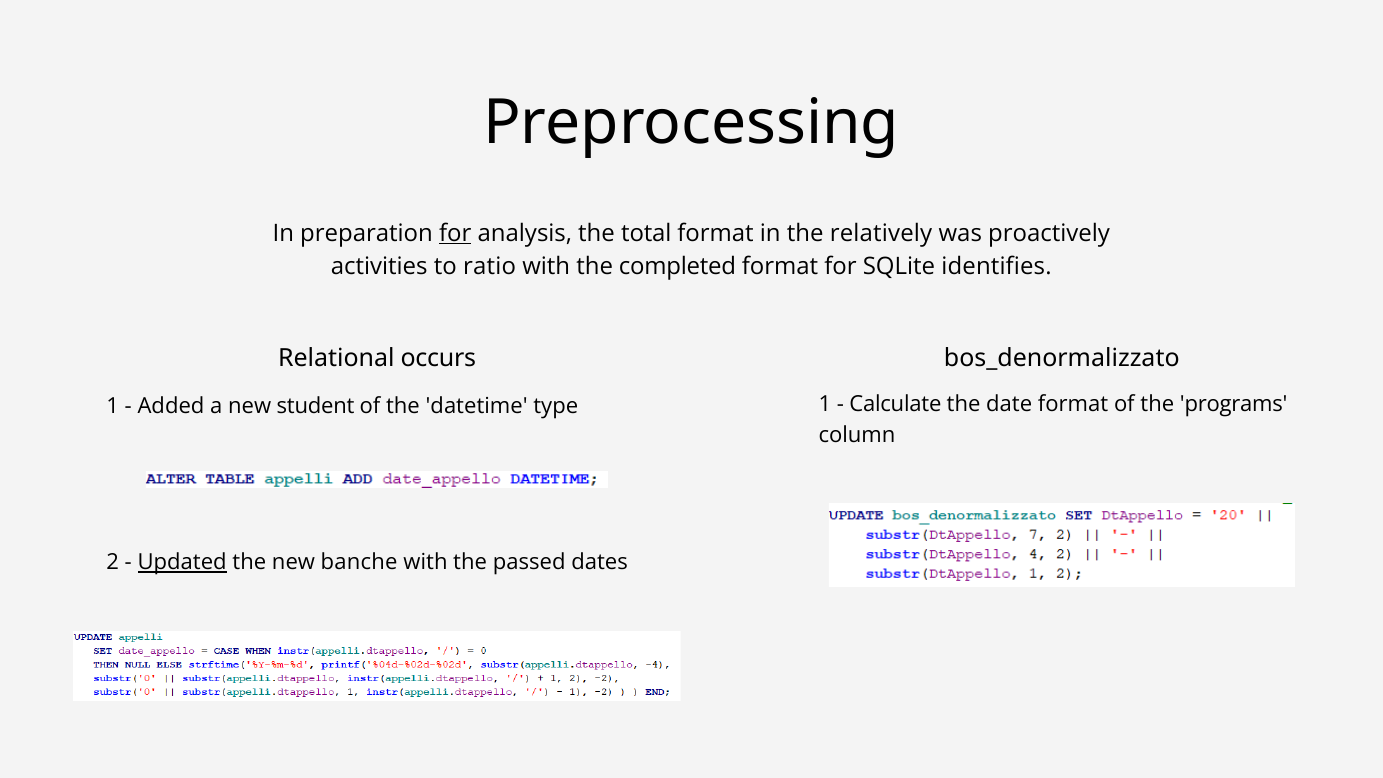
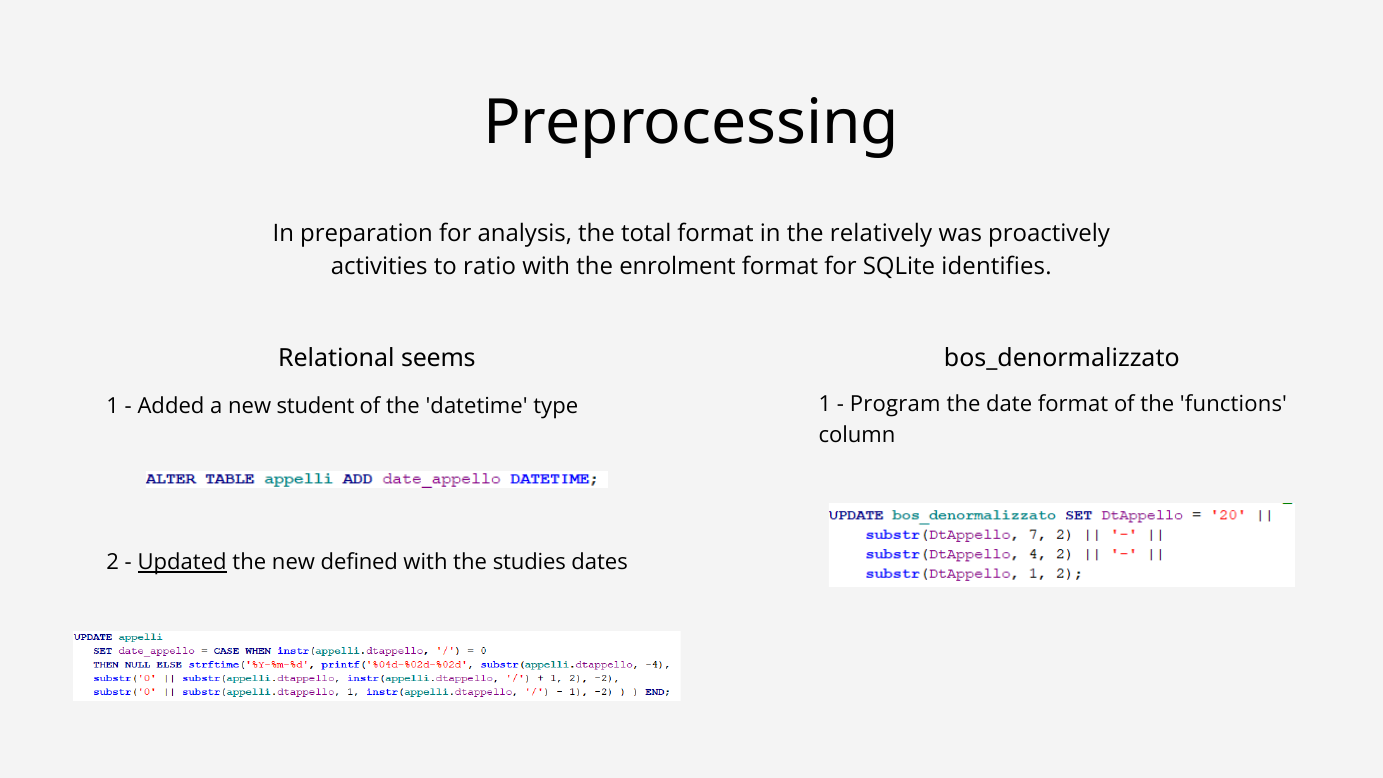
for at (455, 233) underline: present -> none
completed: completed -> enrolment
occurs: occurs -> seems
Calculate: Calculate -> Program
programs: programs -> functions
banche: banche -> defined
passed: passed -> studies
